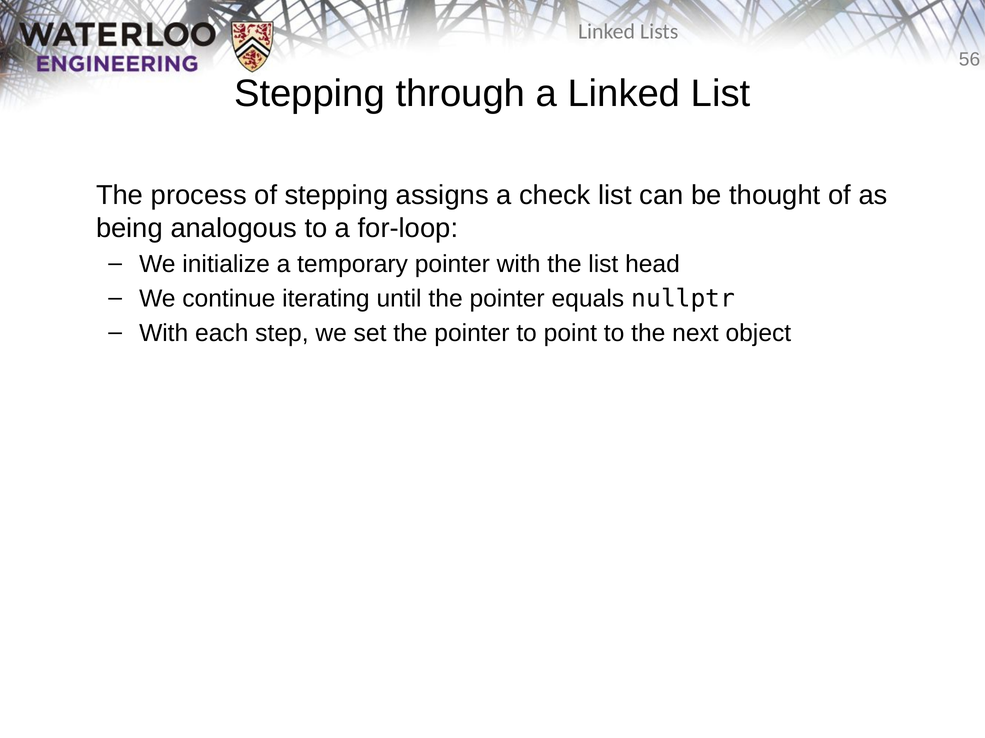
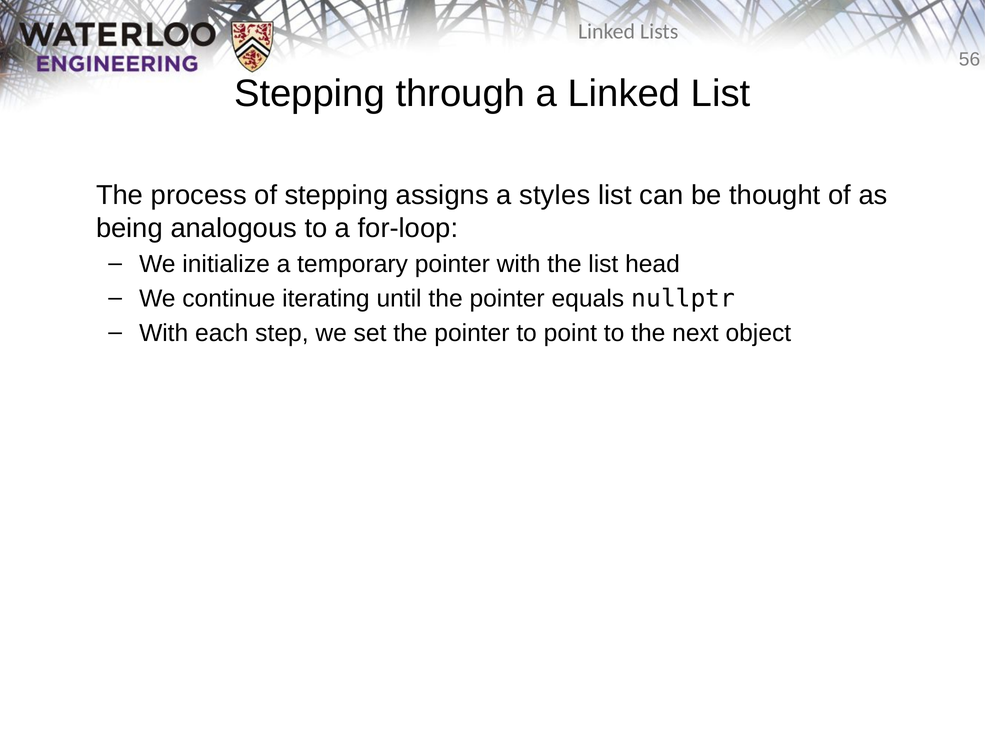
check: check -> styles
